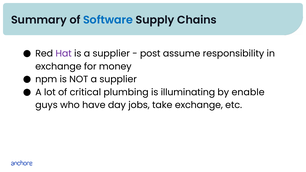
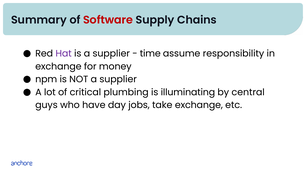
Software colour: blue -> red
post: post -> time
enable: enable -> central
